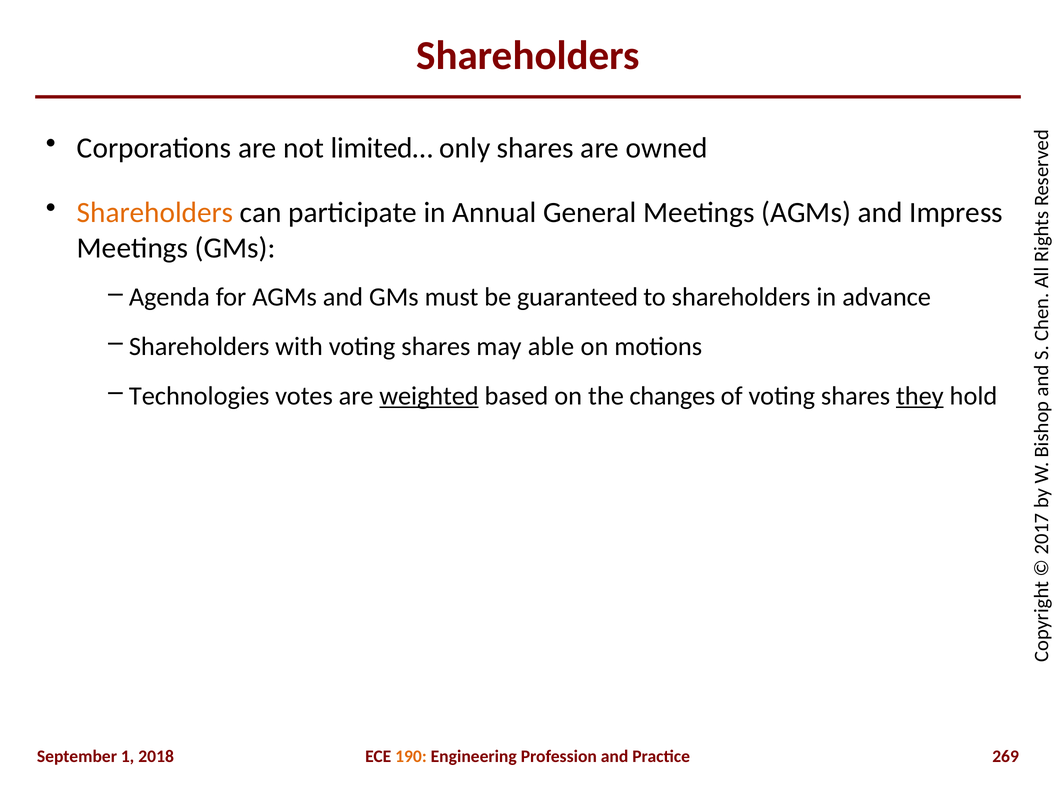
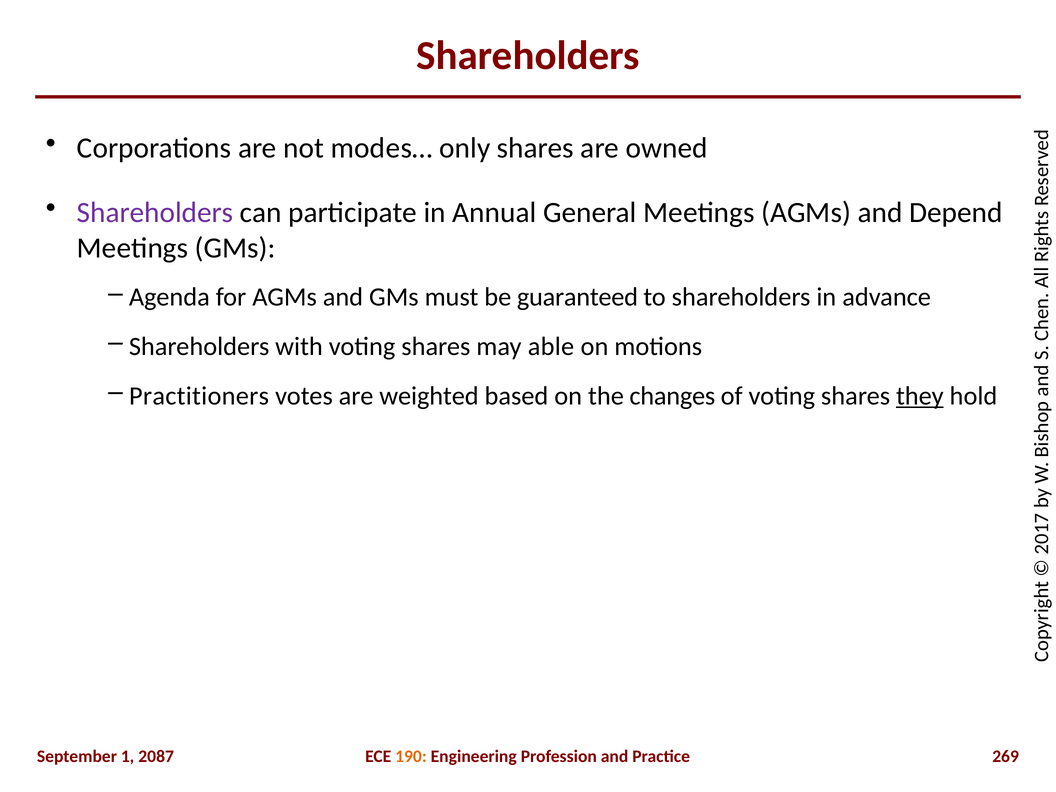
limited…: limited… -> modes…
Shareholders at (155, 213) colour: orange -> purple
Impress: Impress -> Depend
Technologies: Technologies -> Practitioners
weighted underline: present -> none
2018: 2018 -> 2087
